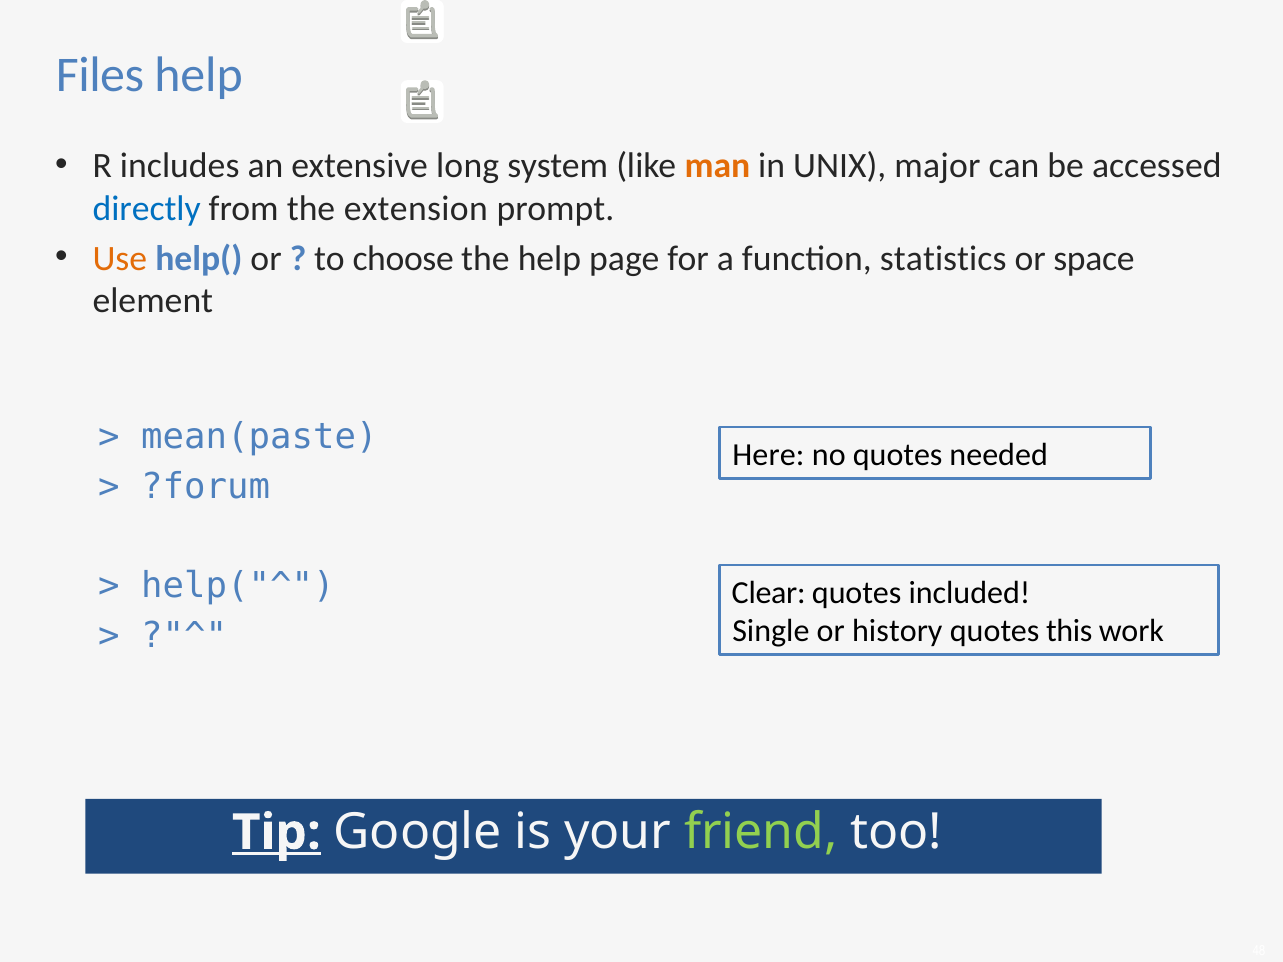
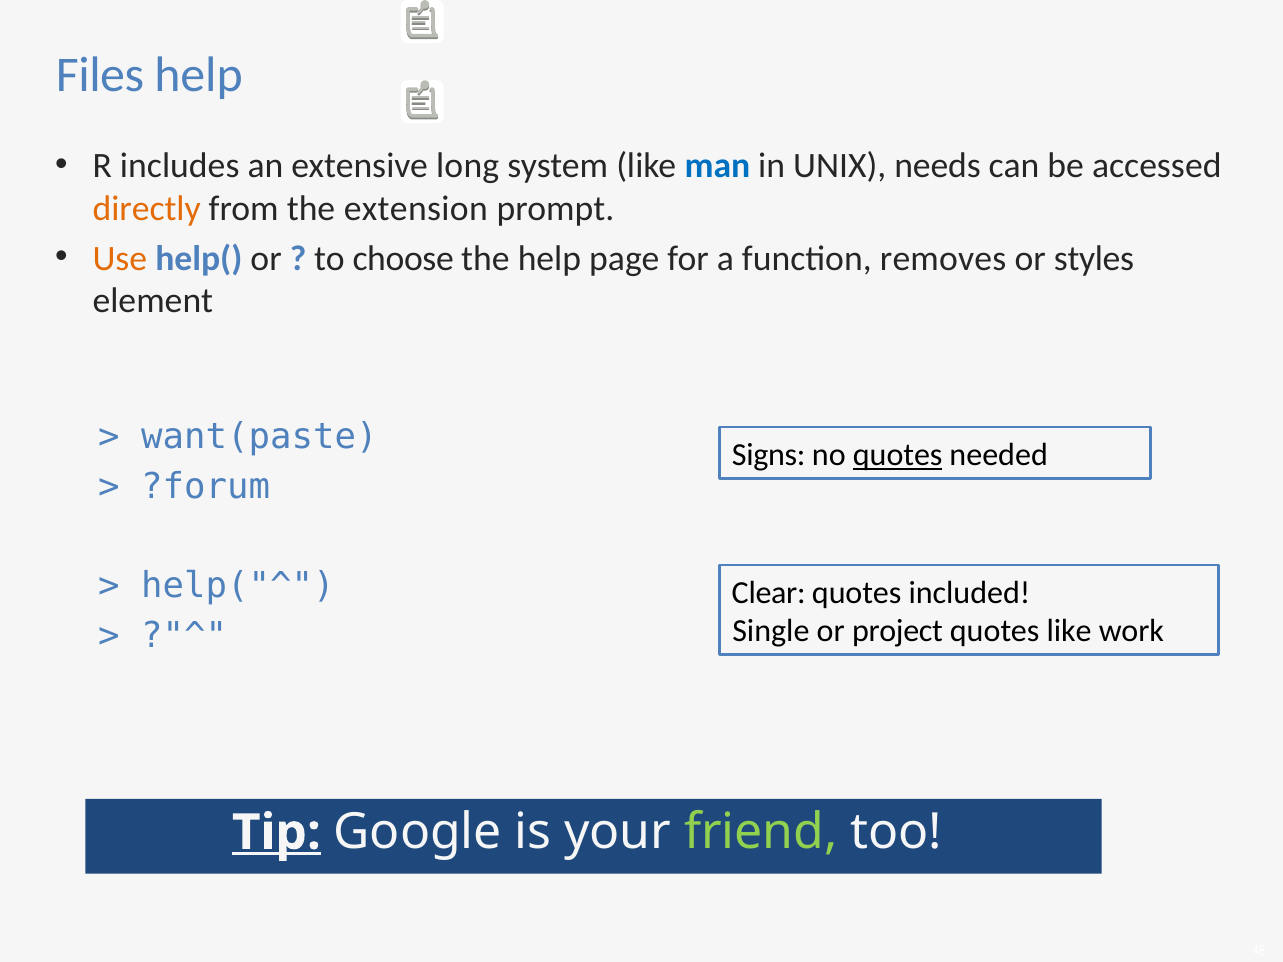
man colour: orange -> blue
major: major -> needs
directly colour: blue -> orange
statistics: statistics -> removes
space: space -> styles
mean(paste: mean(paste -> want(paste
Here: Here -> Signs
quotes at (898, 455) underline: none -> present
history: history -> project
quotes this: this -> like
